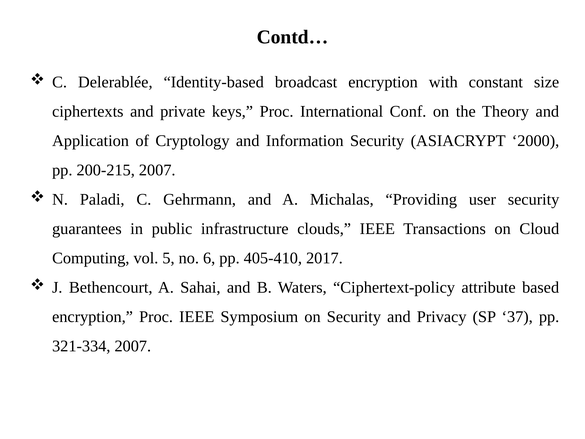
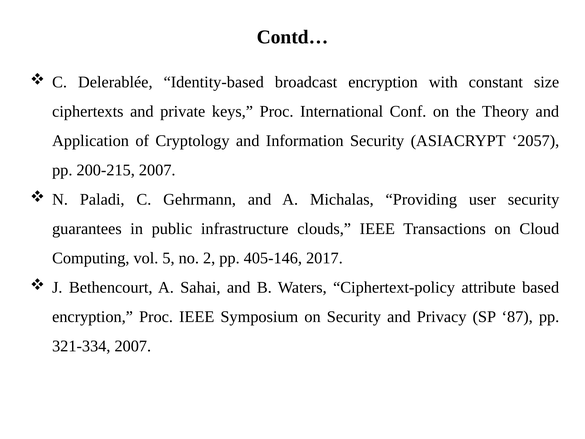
2000: 2000 -> 2057
6: 6 -> 2
405-410: 405-410 -> 405-146
37: 37 -> 87
